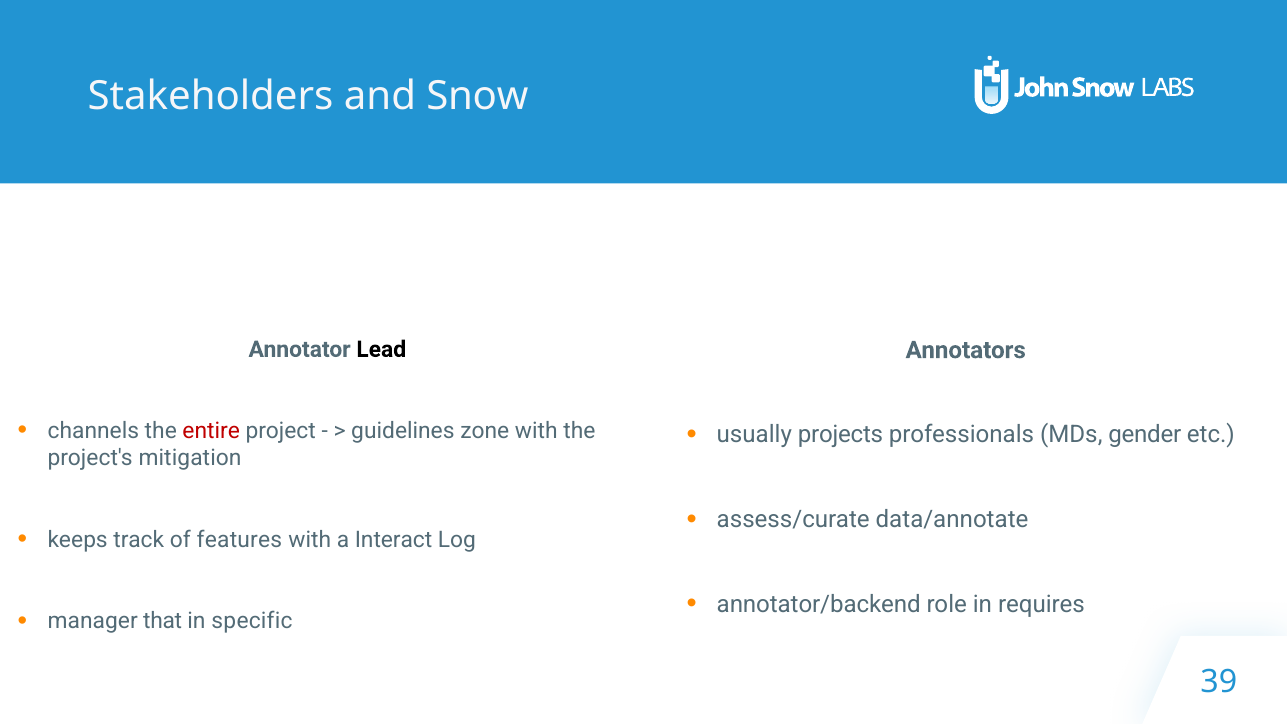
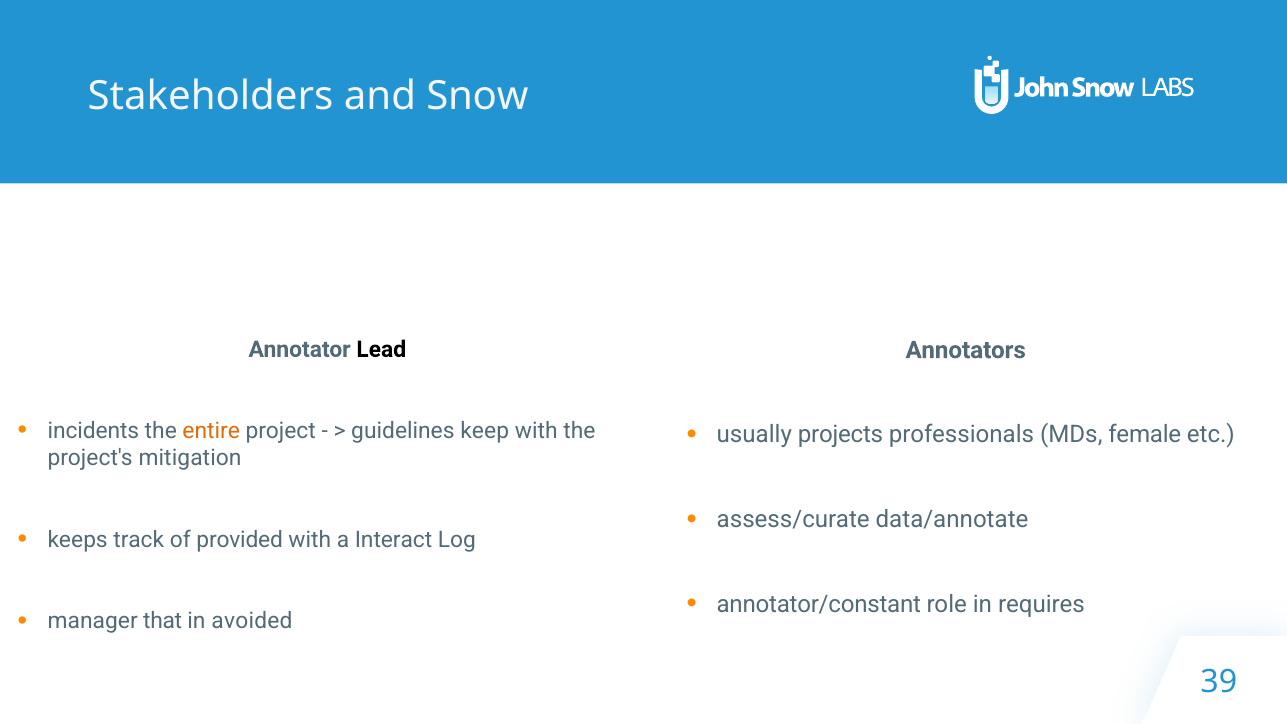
channels: channels -> incidents
entire colour: red -> orange
zone: zone -> keep
gender: gender -> female
features: features -> provided
annotator/backend: annotator/backend -> annotator/constant
specific: specific -> avoided
